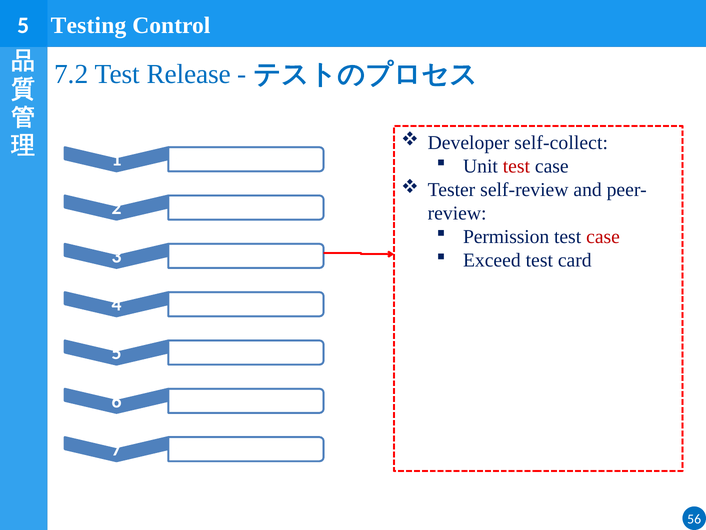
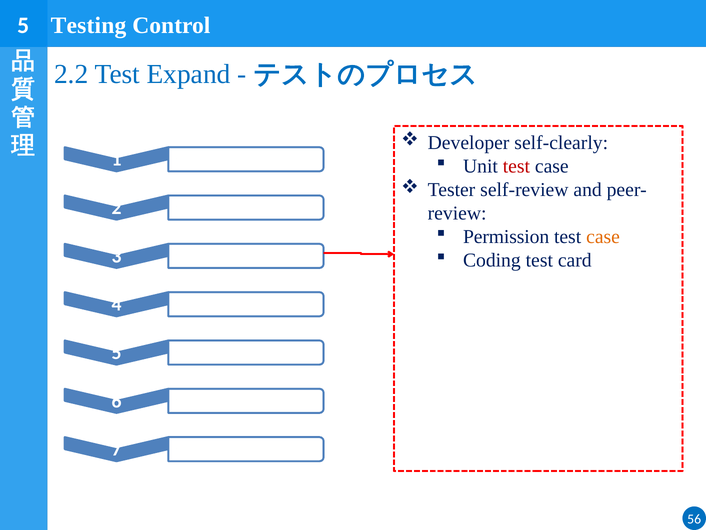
7.2: 7.2 -> 2.2
Release: Release -> Expand
self-collect: self-collect -> self-clearly
case at (603, 237) colour: red -> orange
Exceed: Exceed -> Coding
